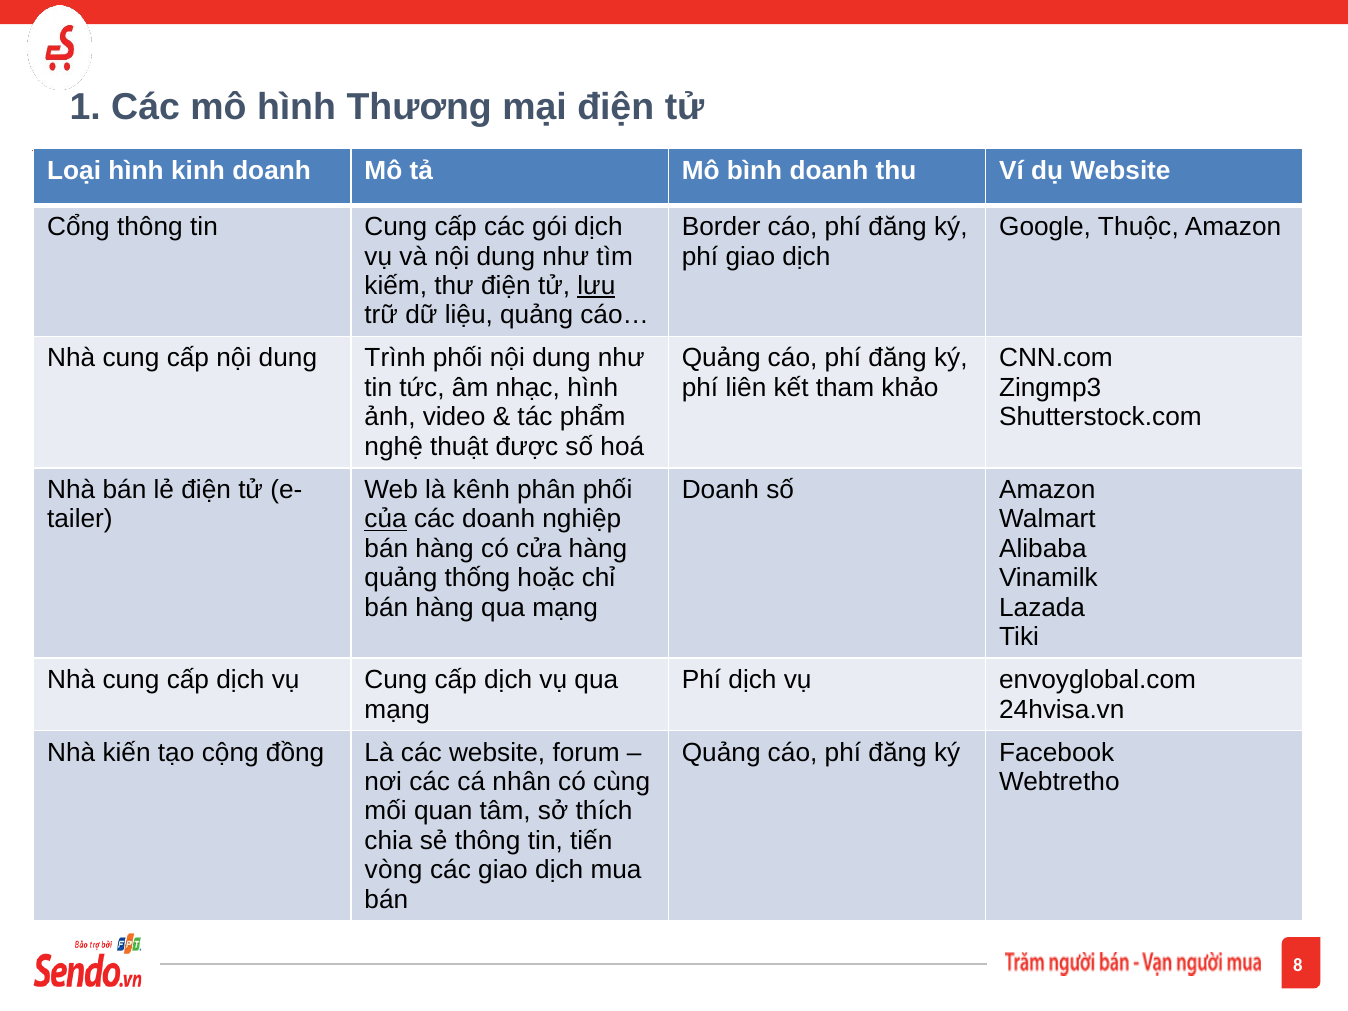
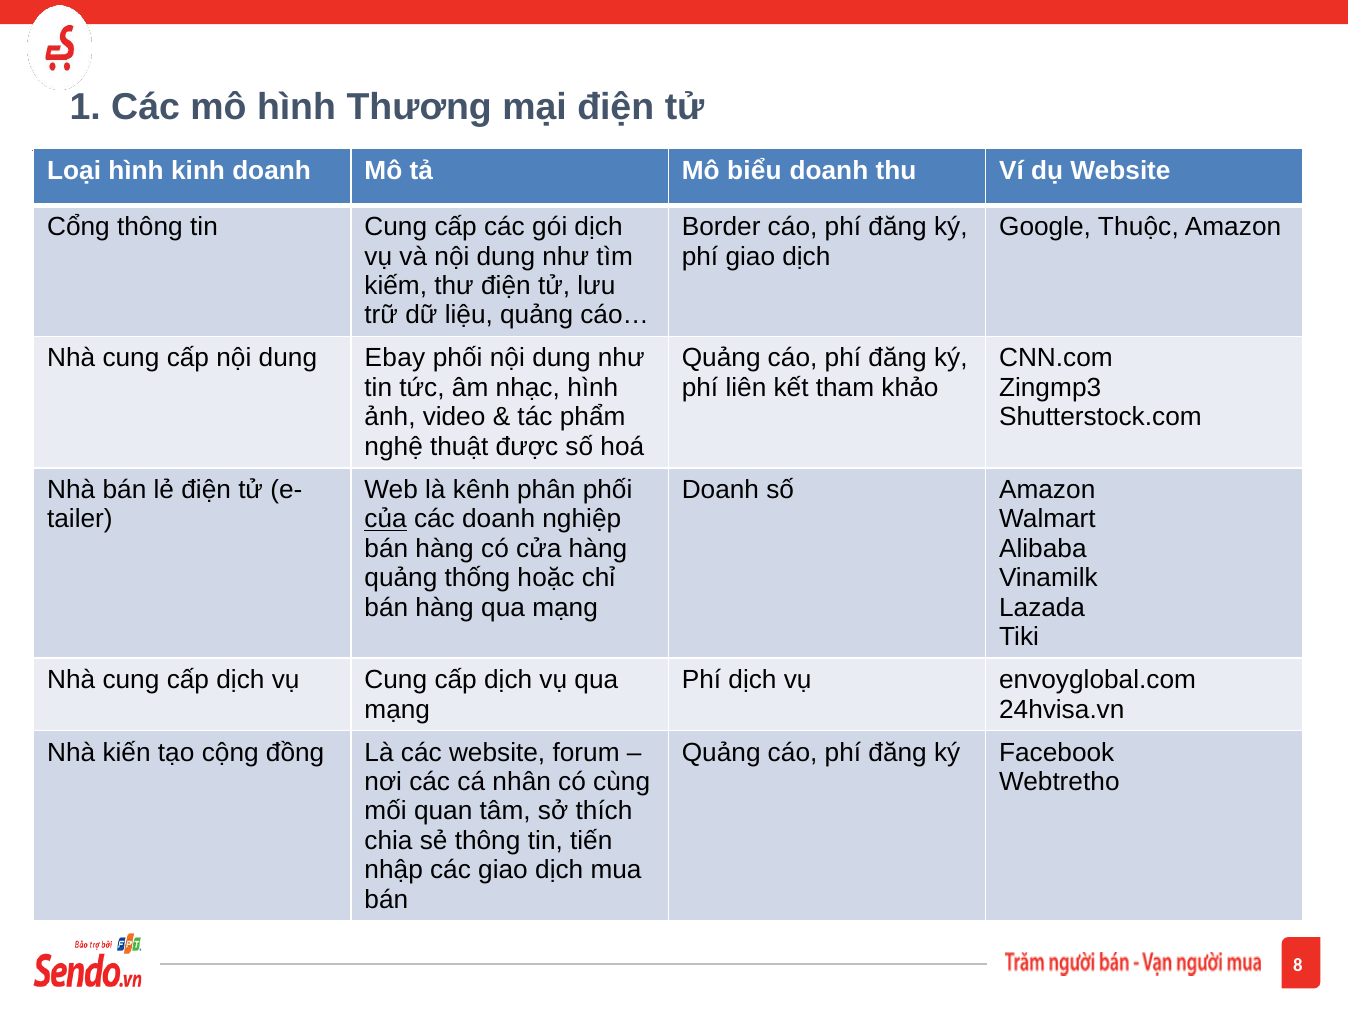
bình: bình -> biểu
lưu underline: present -> none
Trình: Trình -> Ebay
vòng: vòng -> nhập
